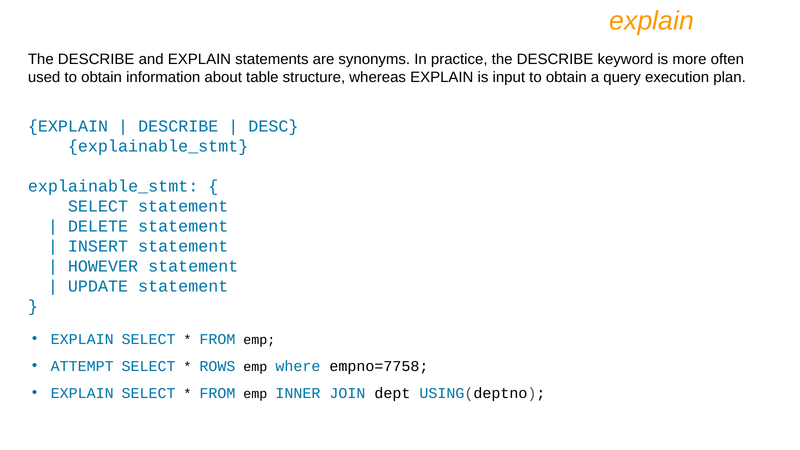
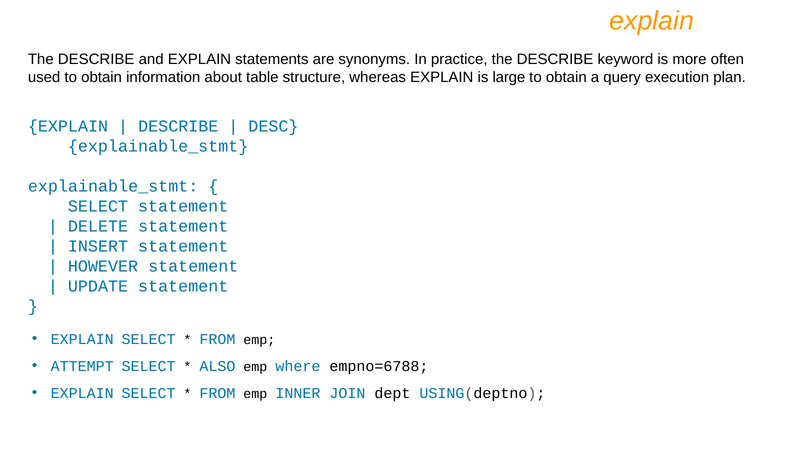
input: input -> large
ROWS: ROWS -> ALSO
empno=7758: empno=7758 -> empno=6788
